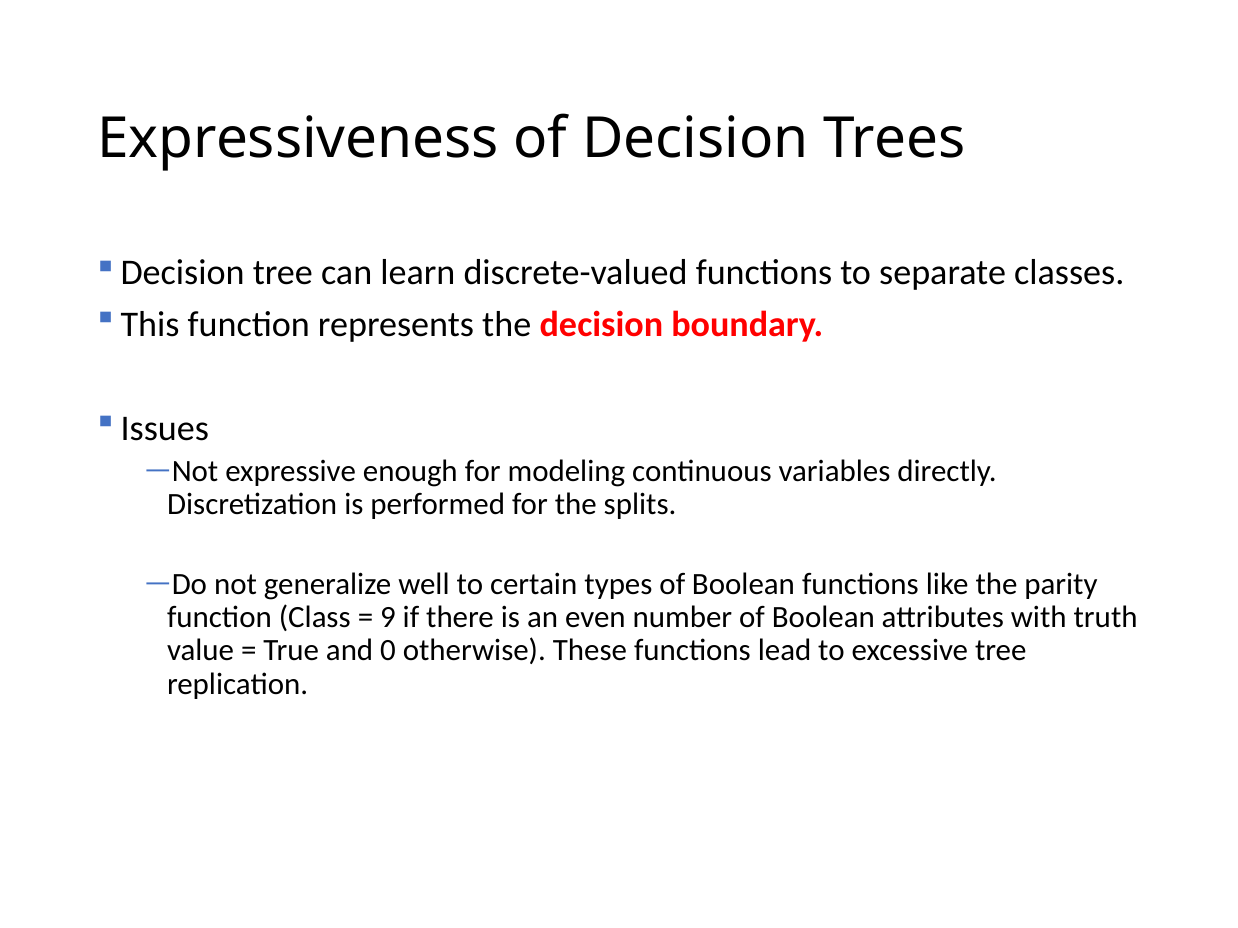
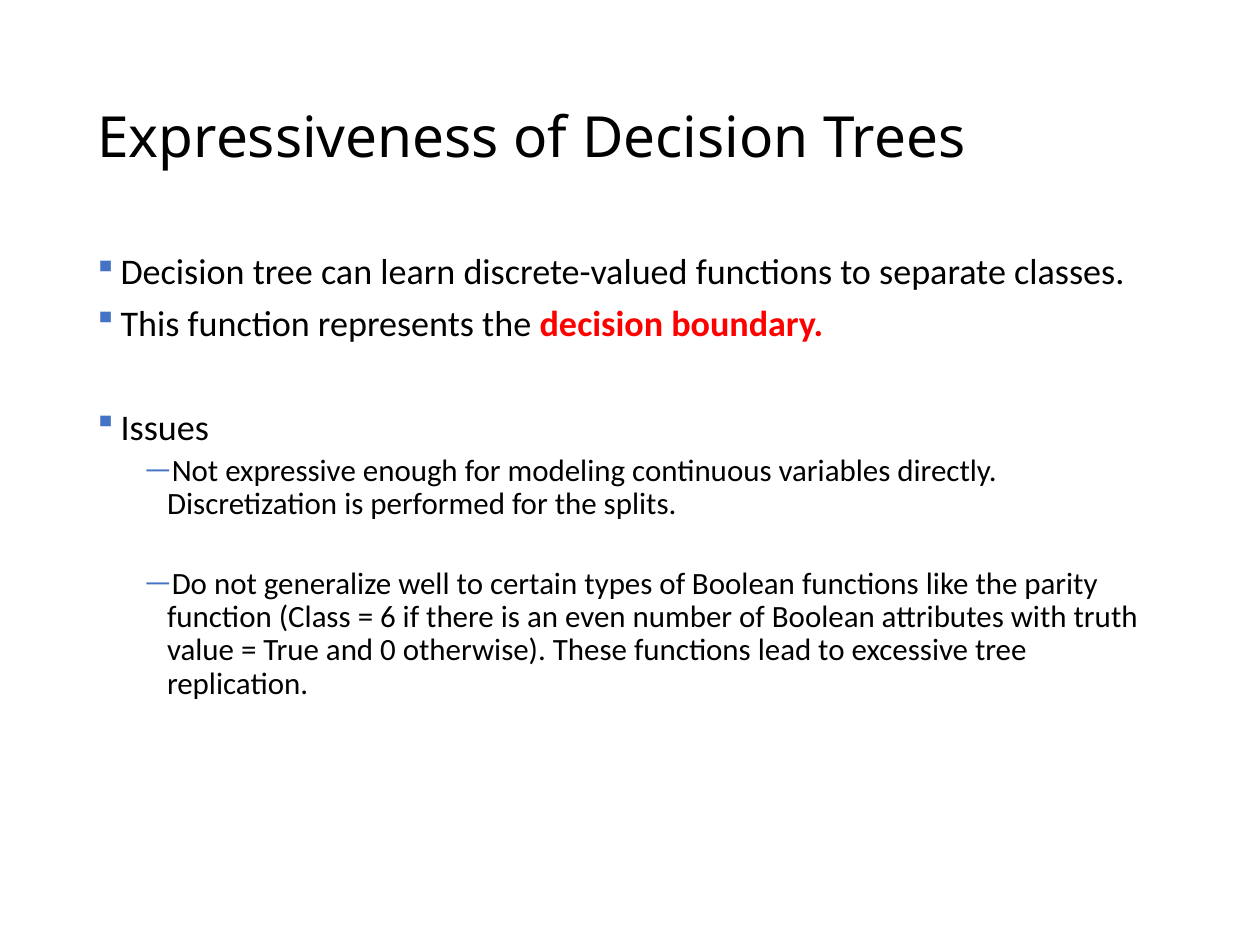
9: 9 -> 6
